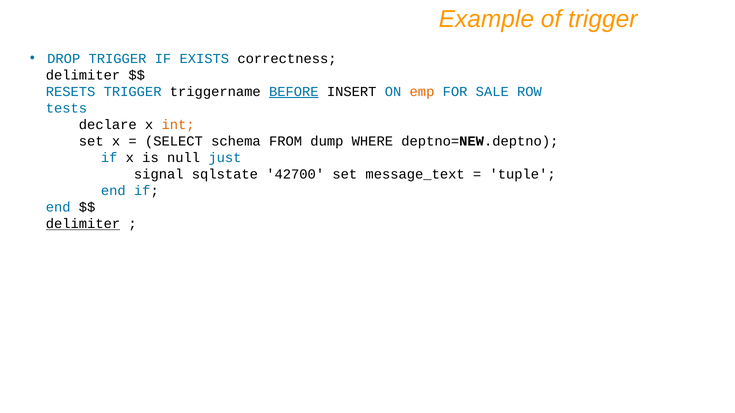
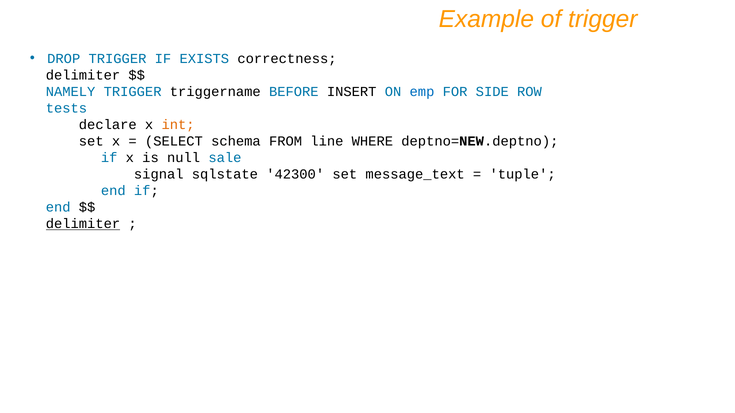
RESETS: RESETS -> NAMELY
BEFORE underline: present -> none
emp colour: orange -> blue
SALE: SALE -> SIDE
dump: dump -> line
just: just -> sale
42700: 42700 -> 42300
